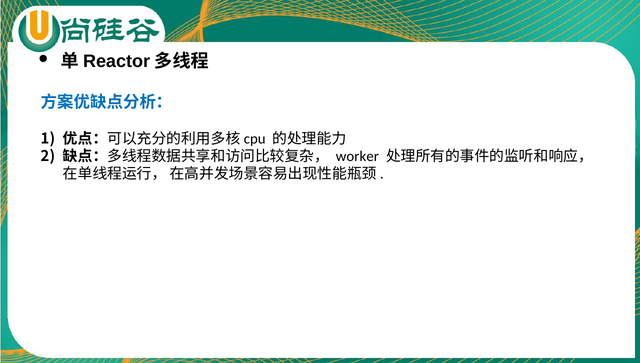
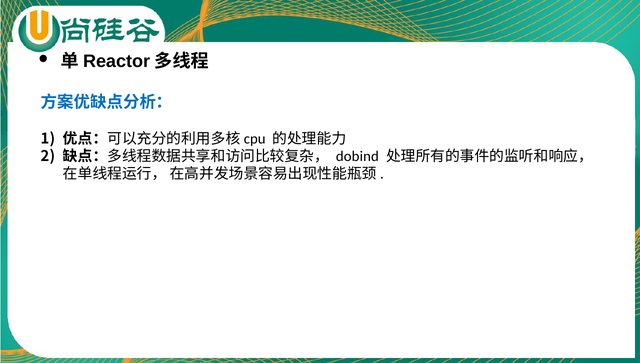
worker: worker -> dobind
